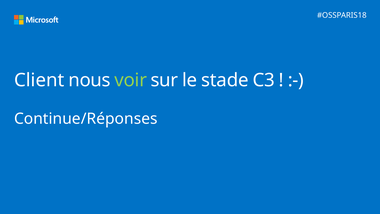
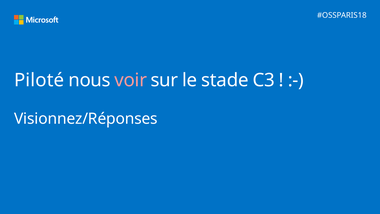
Client: Client -> Piloté
voir colour: light green -> pink
Continue/Réponses: Continue/Réponses -> Visionnez/Réponses
